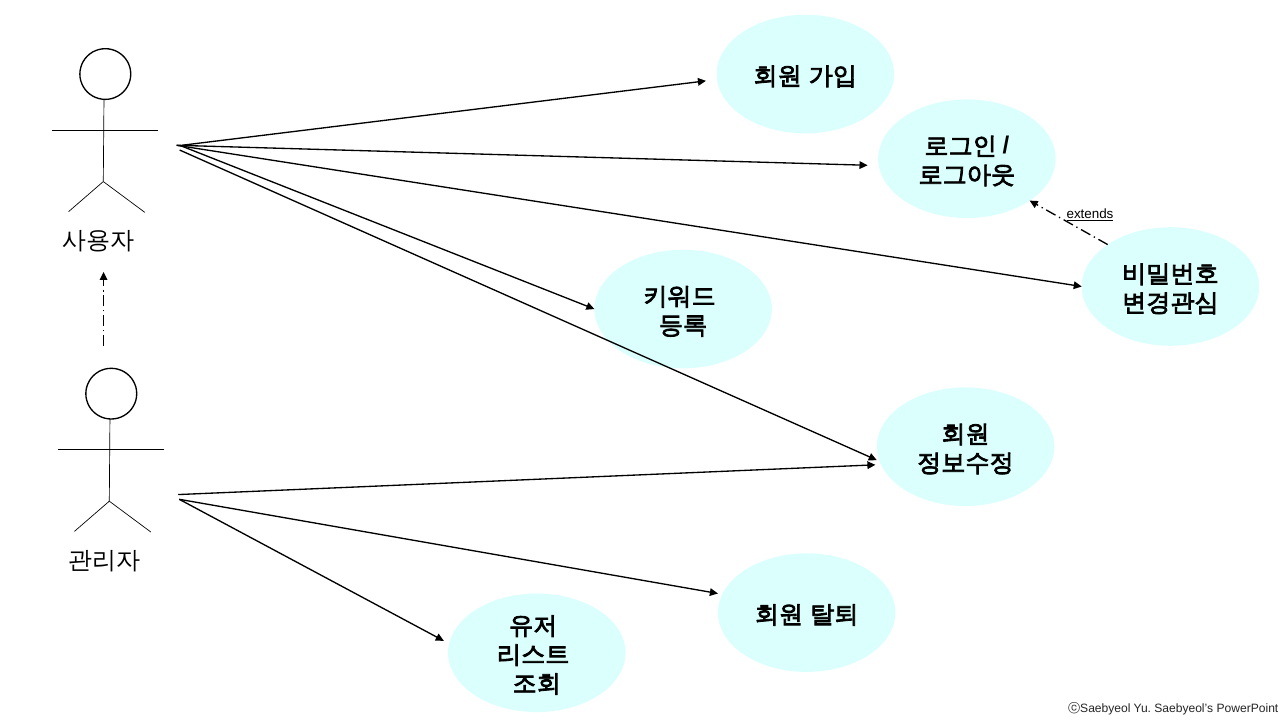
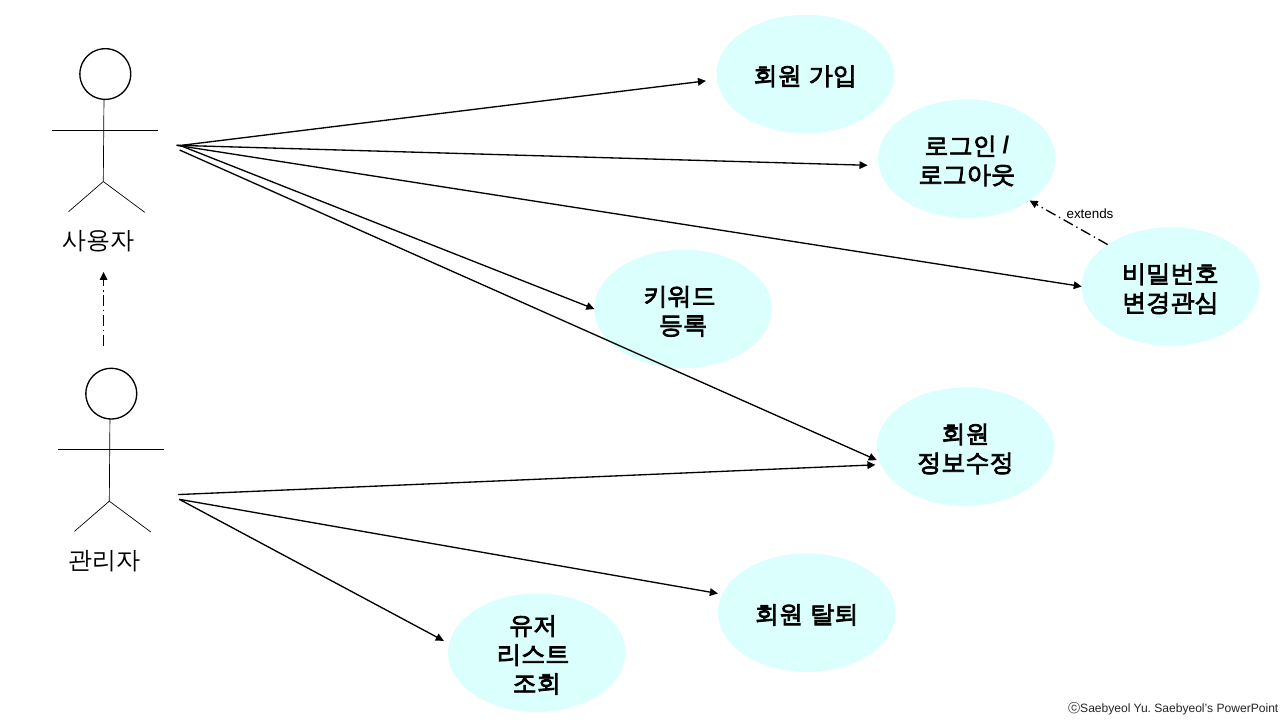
extends underline: present -> none
